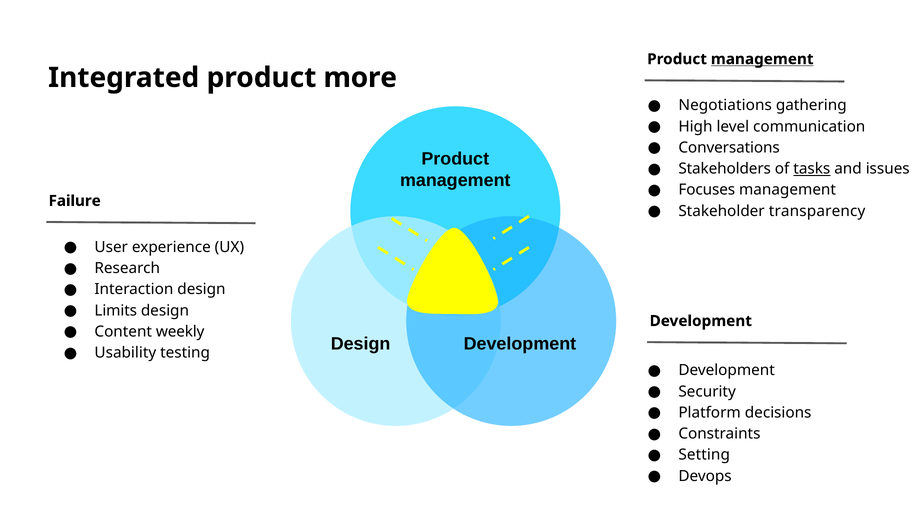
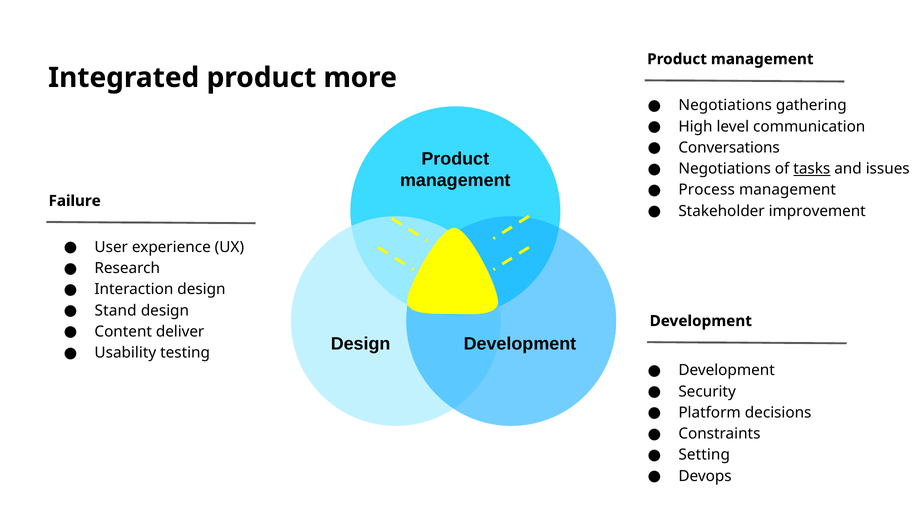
management at (762, 59) underline: present -> none
Stakeholders at (725, 169): Stakeholders -> Negotiations
Focuses: Focuses -> Process
transparency: transparency -> improvement
Limits: Limits -> Stand
weekly: weekly -> deliver
